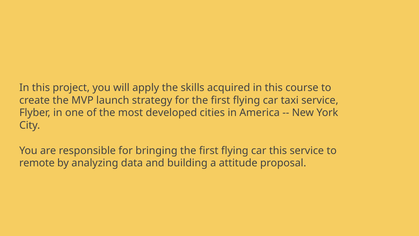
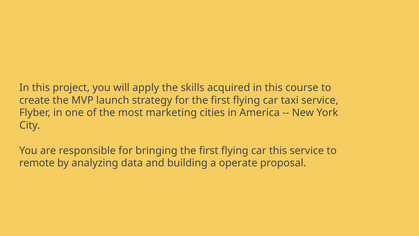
developed: developed -> marketing
attitude: attitude -> operate
